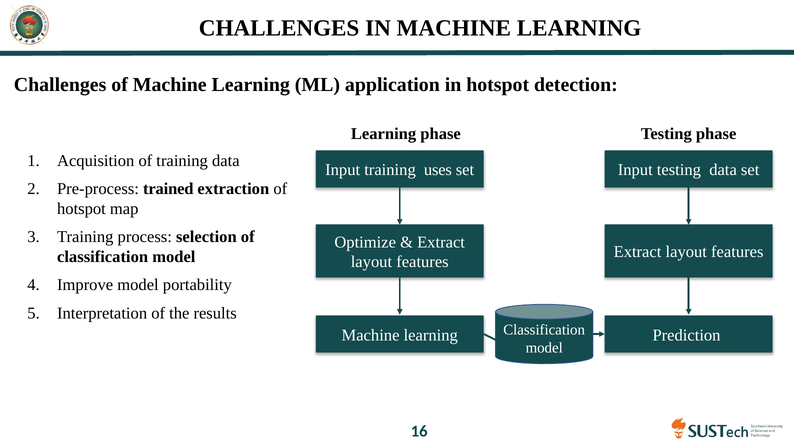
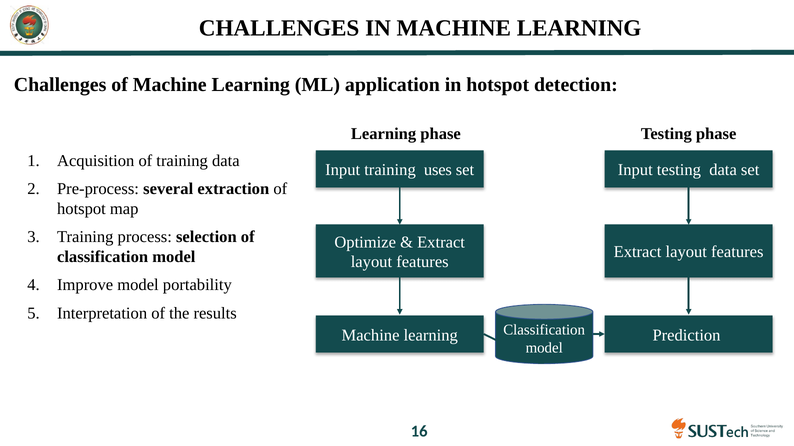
trained: trained -> several
